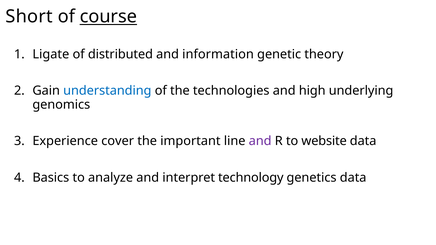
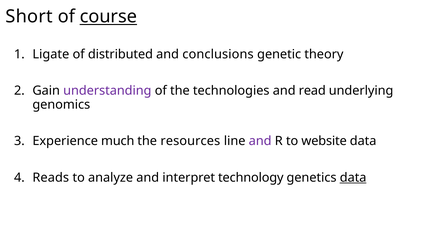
information: information -> conclusions
understanding colour: blue -> purple
high: high -> read
cover: cover -> much
important: important -> resources
Basics: Basics -> Reads
data at (353, 178) underline: none -> present
